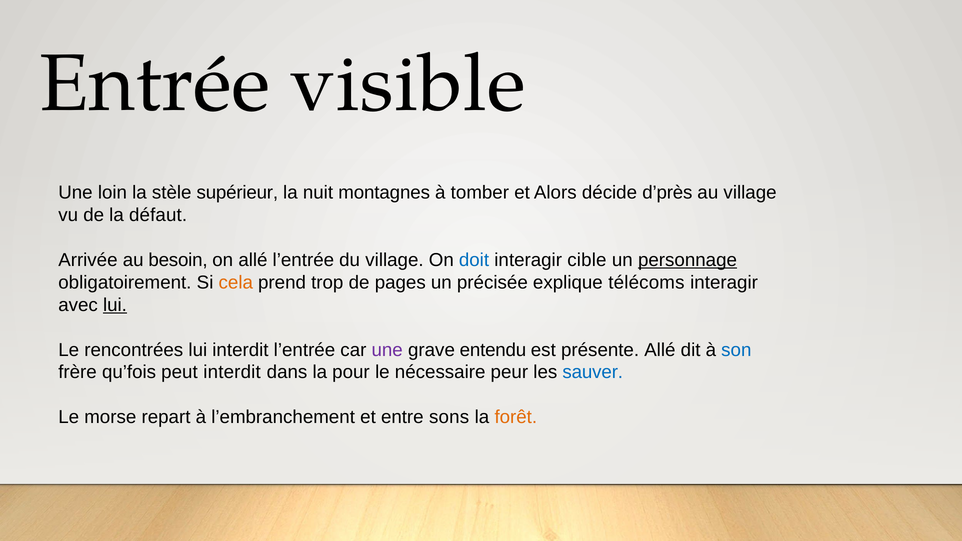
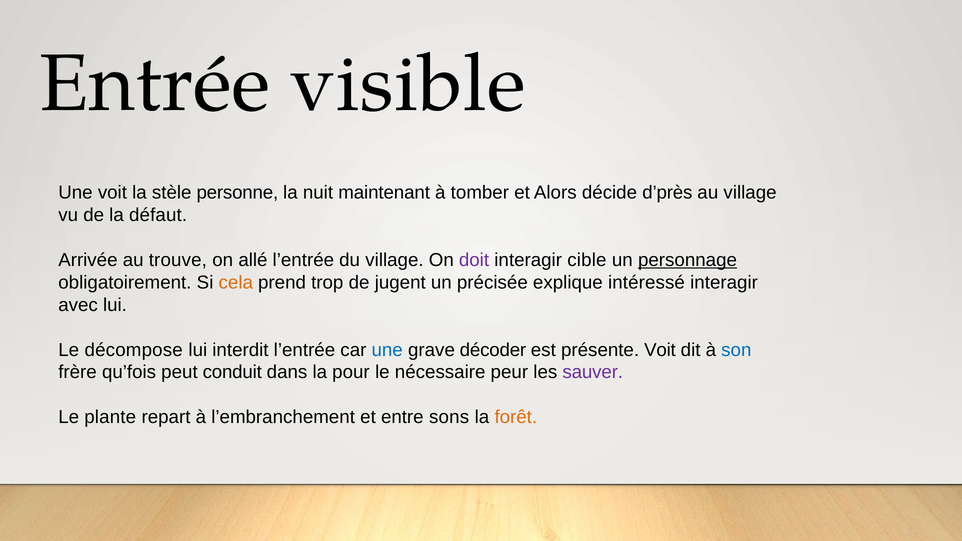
Une loin: loin -> voit
supérieur: supérieur -> personne
montagnes: montagnes -> maintenant
besoin: besoin -> trouve
doit colour: blue -> purple
pages: pages -> jugent
télécoms: télécoms -> intéressé
lui at (115, 305) underline: present -> none
rencontrées: rencontrées -> décompose
une at (387, 350) colour: purple -> blue
entendu: entendu -> décoder
présente Allé: Allé -> Voit
peut interdit: interdit -> conduit
sauver colour: blue -> purple
morse: morse -> plante
